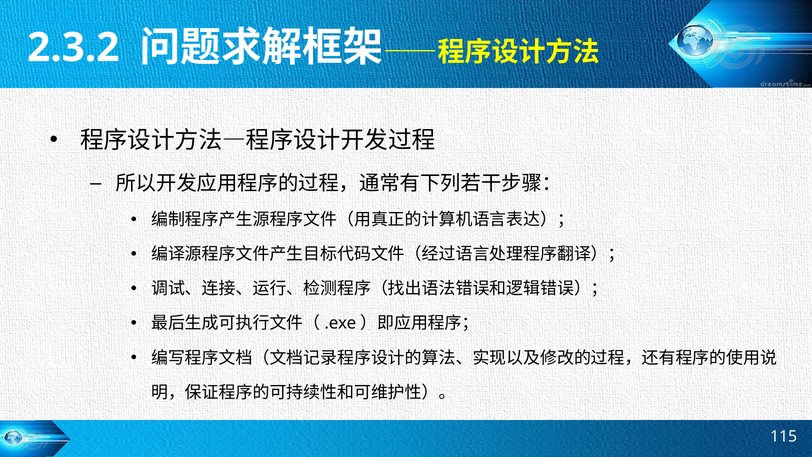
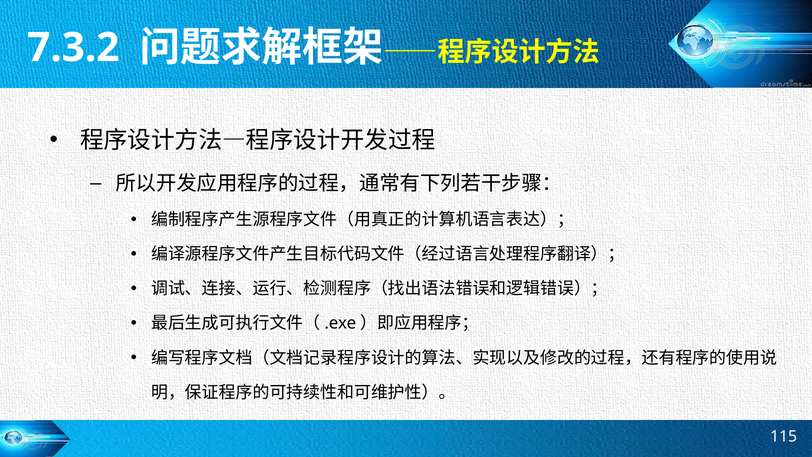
2.3.2: 2.3.2 -> 7.3.2
